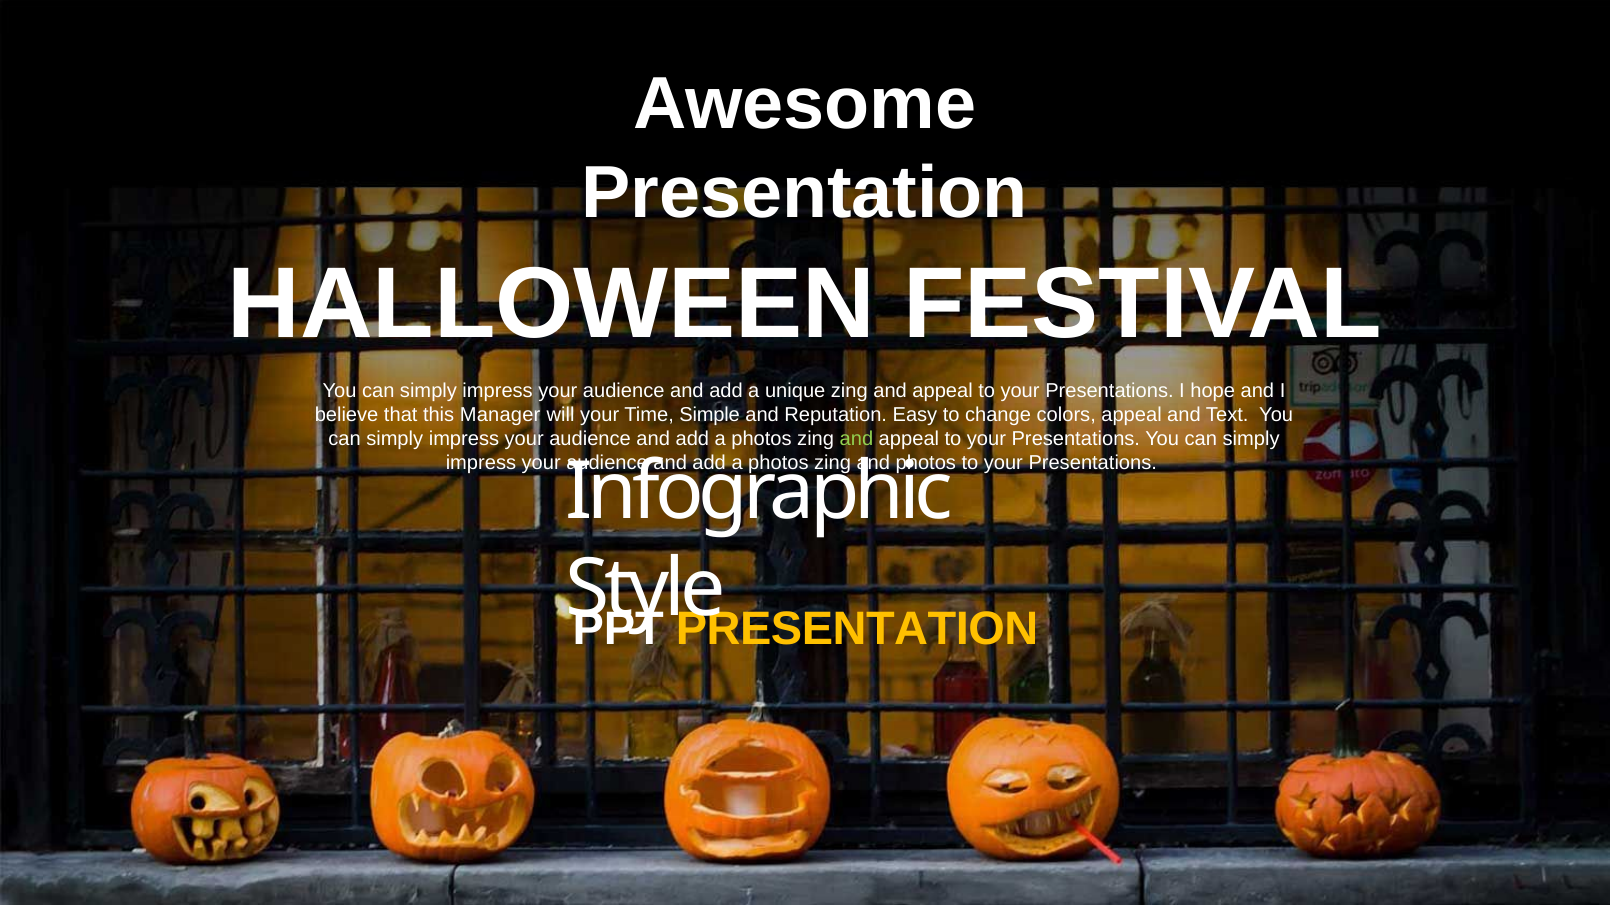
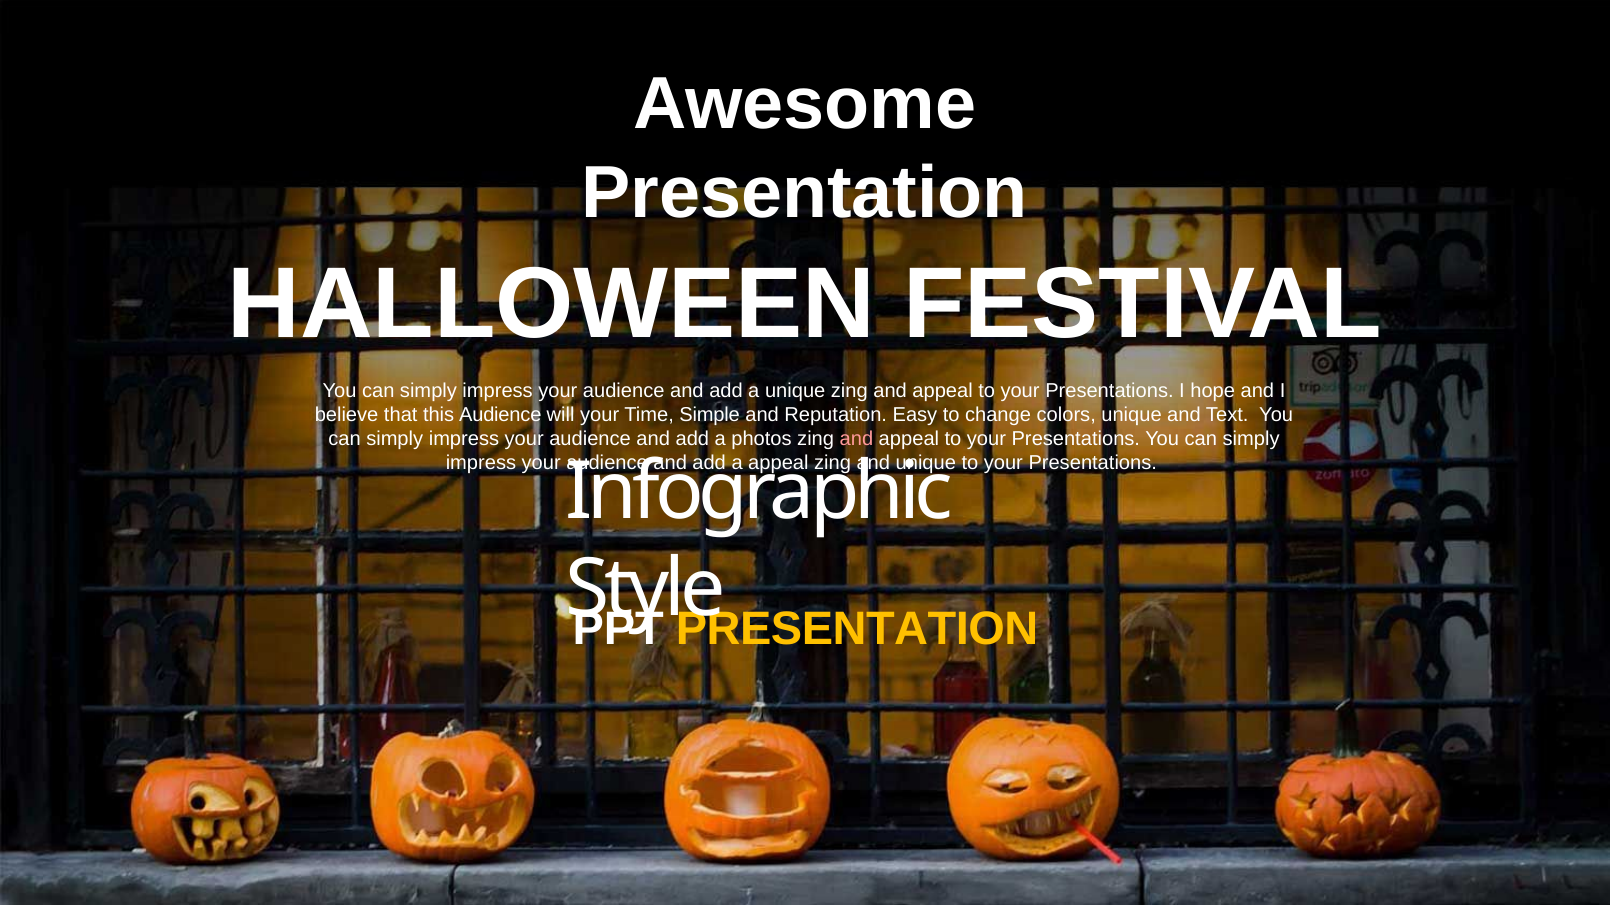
this Manager: Manager -> Audience
colors appeal: appeal -> unique
and at (856, 439) colour: light green -> pink
photos at (778, 463): photos -> appeal
and photos: photos -> unique
